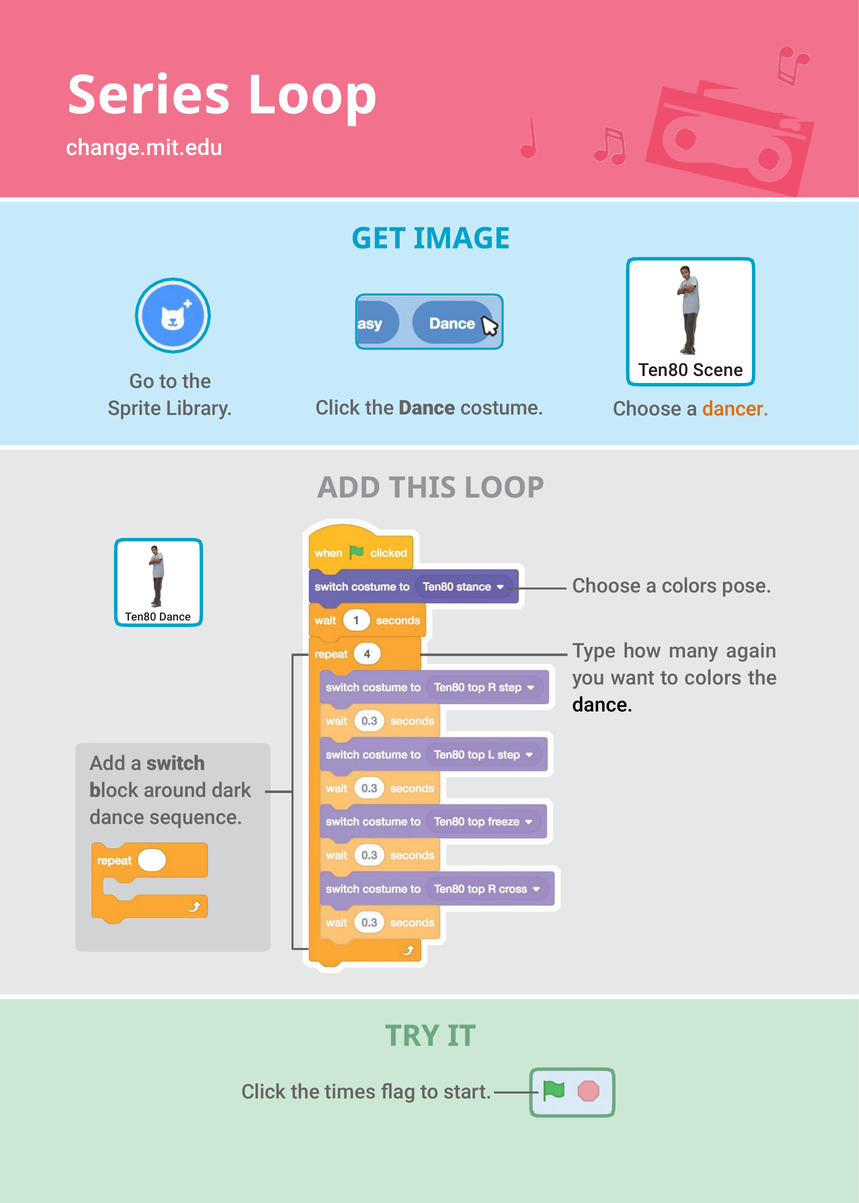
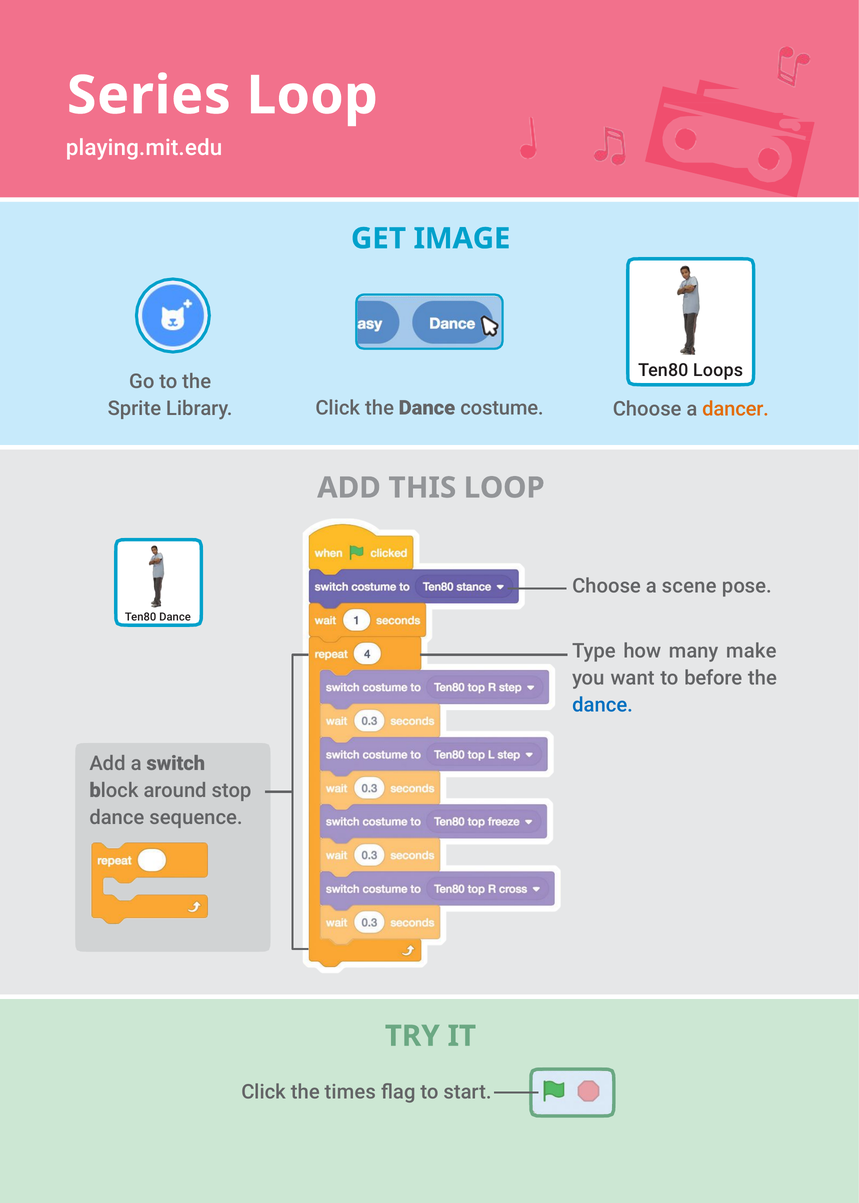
change.mit.edu: change.mit.edu -> playing.mit.edu
Scene: Scene -> Loops
a colors: colors -> scene
again: again -> make
to colors: colors -> before
dance at (603, 705) colour: black -> blue
dark: dark -> stop
